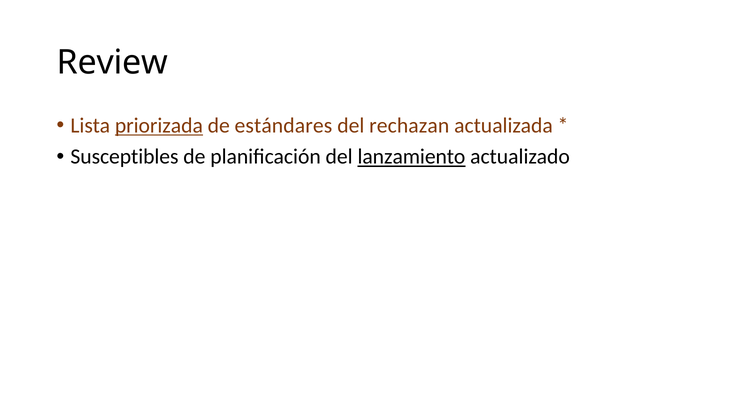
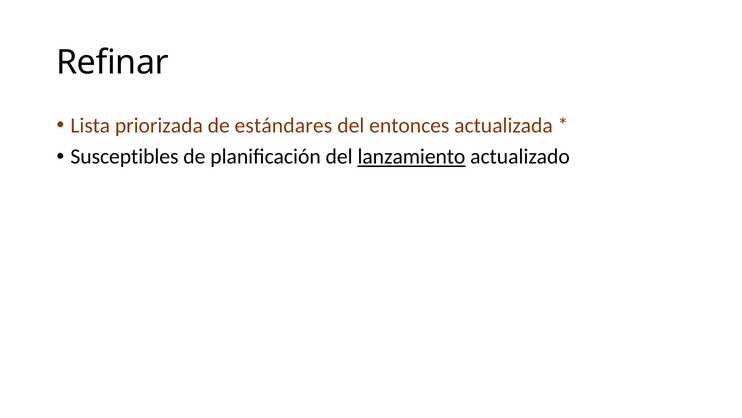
Review: Review -> Refinar
priorizada underline: present -> none
rechazan: rechazan -> entonces
